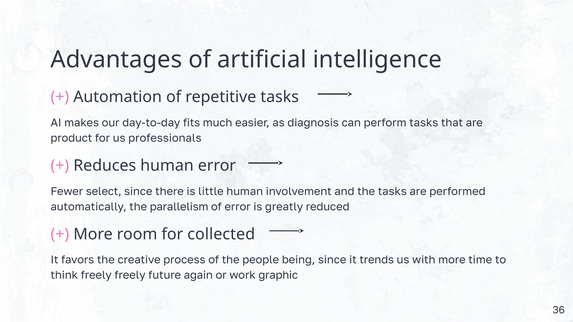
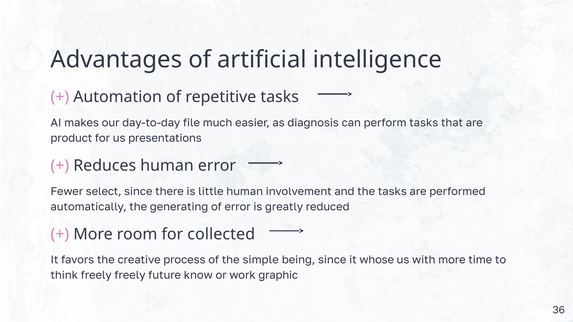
fits: fits -> file
professionals: professionals -> presentations
parallelism: parallelism -> generating
people: people -> simple
trends: trends -> whose
again: again -> know
